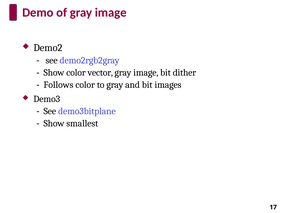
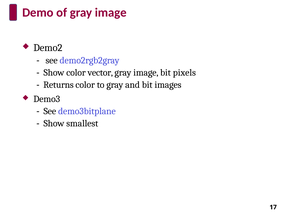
dither: dither -> pixels
Follows: Follows -> Returns
